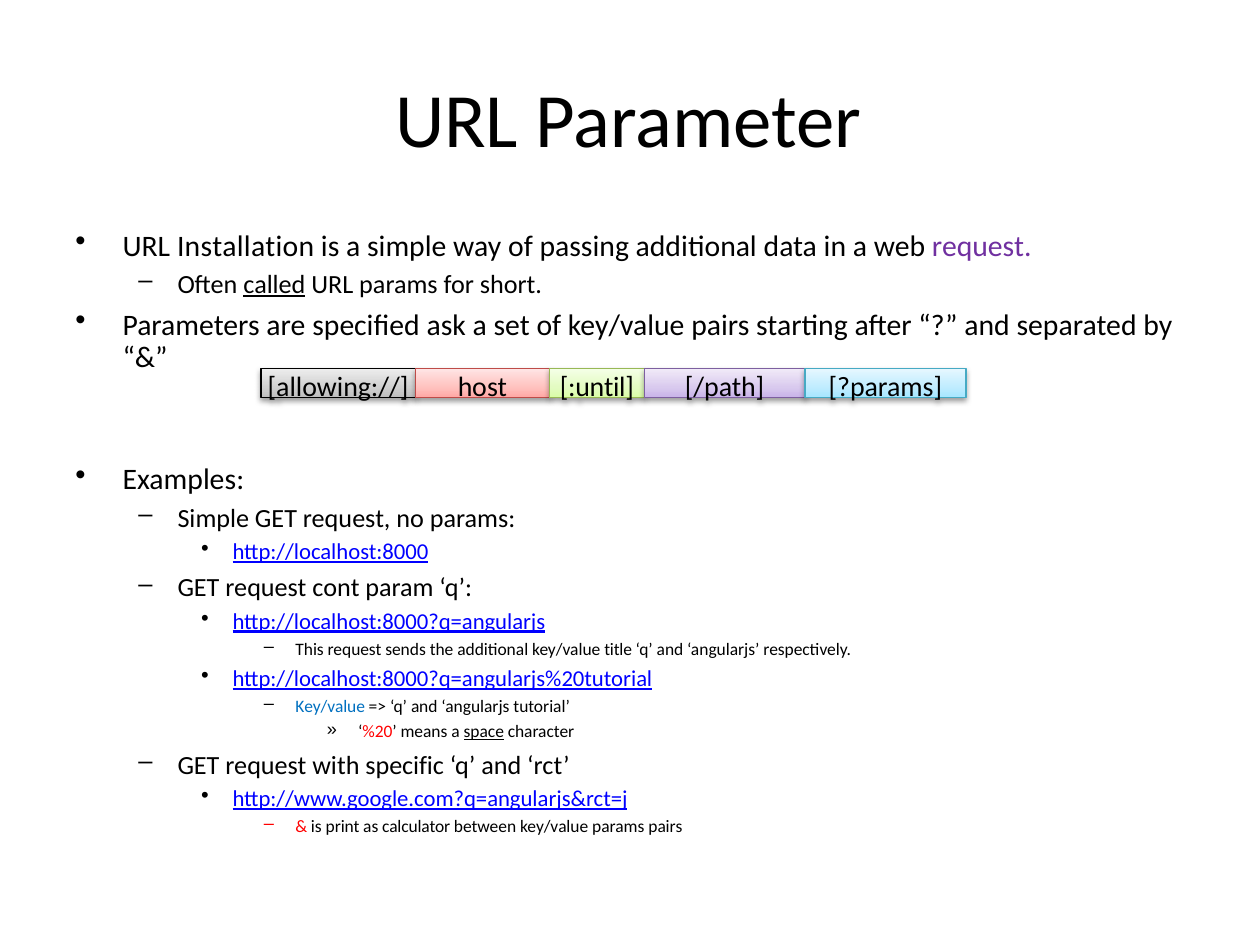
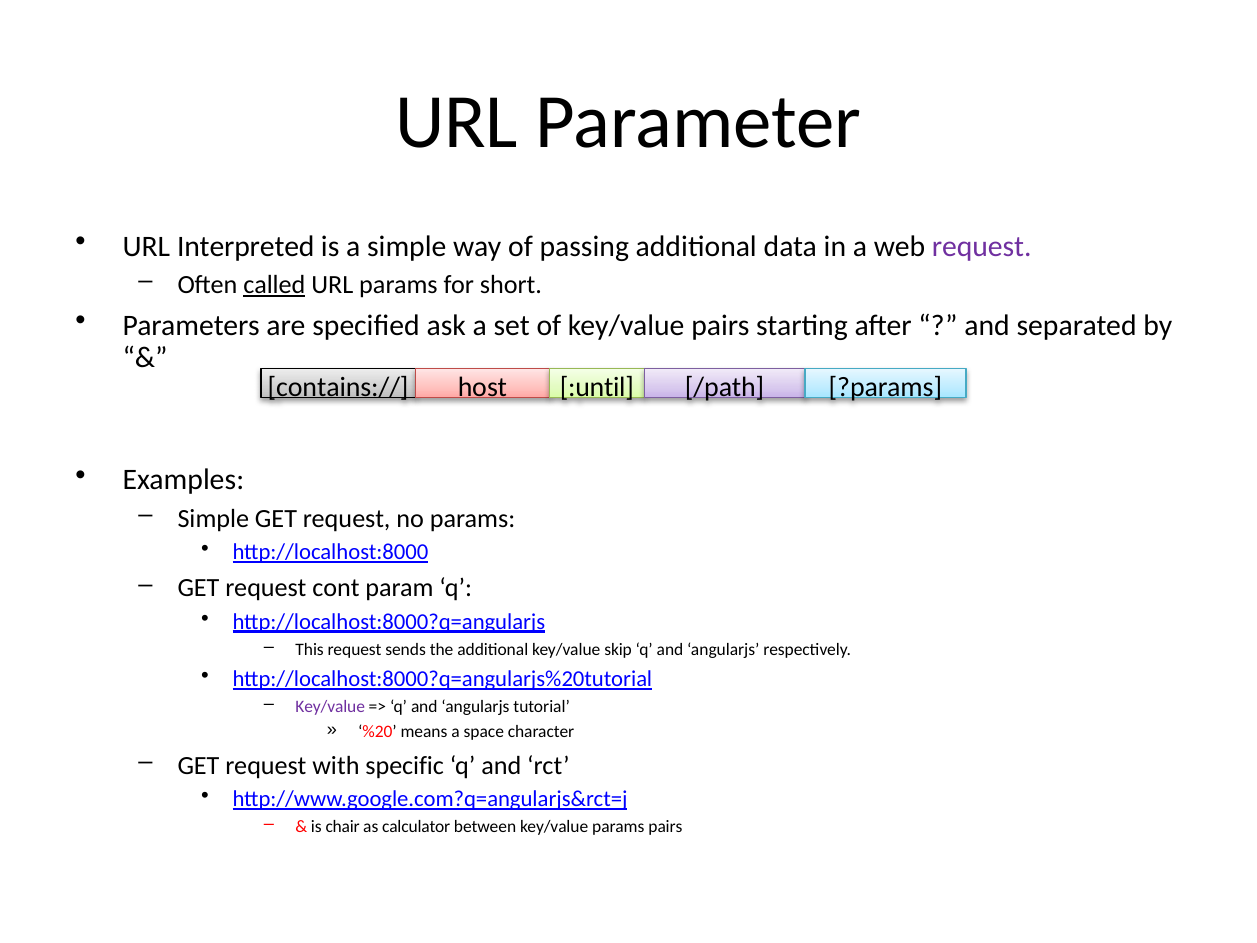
Installation: Installation -> Interpreted
allowing://: allowing:// -> contains://
title: title -> skip
Key/value at (330, 707) colour: blue -> purple
space underline: present -> none
print: print -> chair
